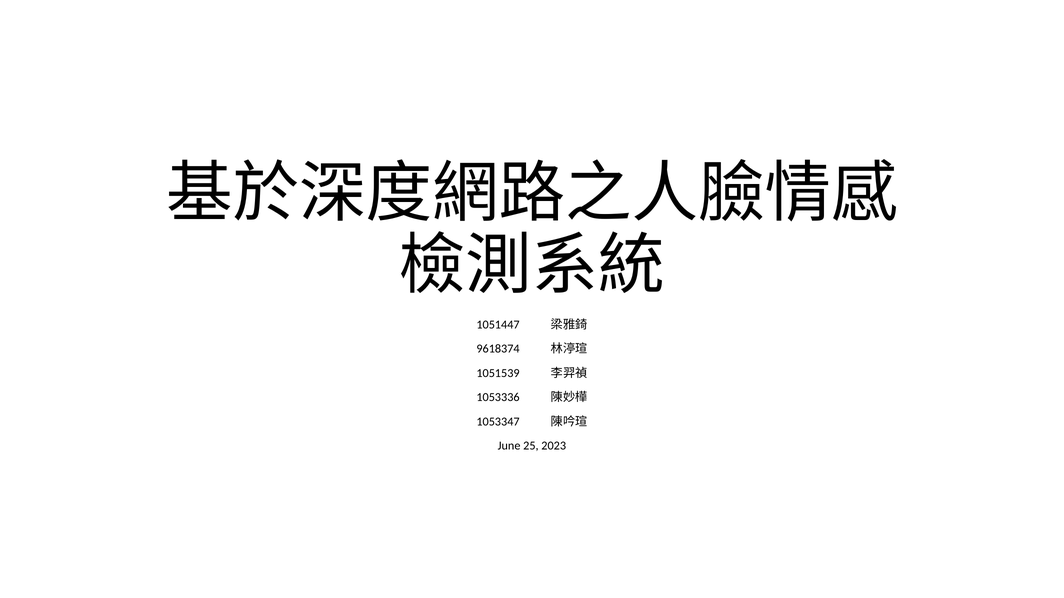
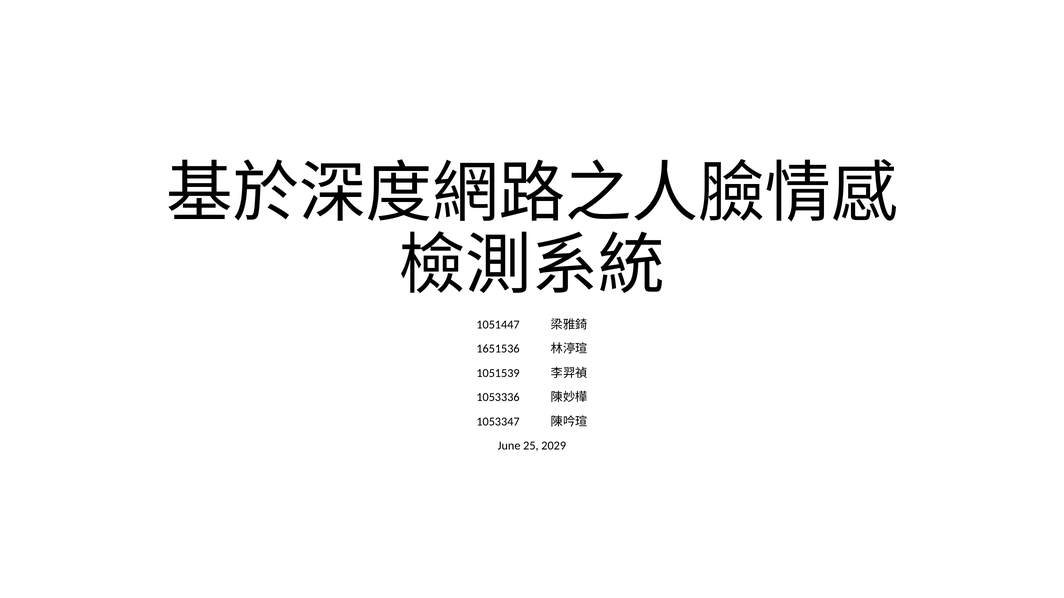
9618374: 9618374 -> 1651536
2023: 2023 -> 2029
